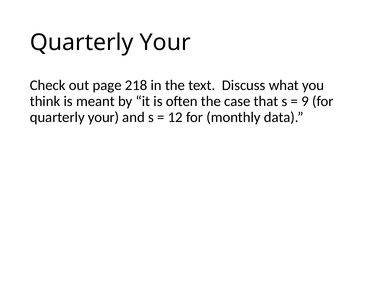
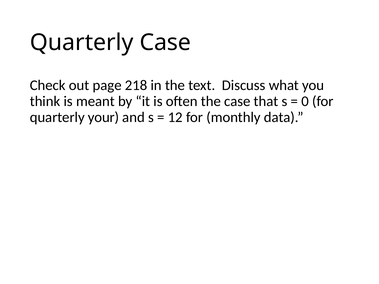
Your at (165, 42): Your -> Case
9: 9 -> 0
